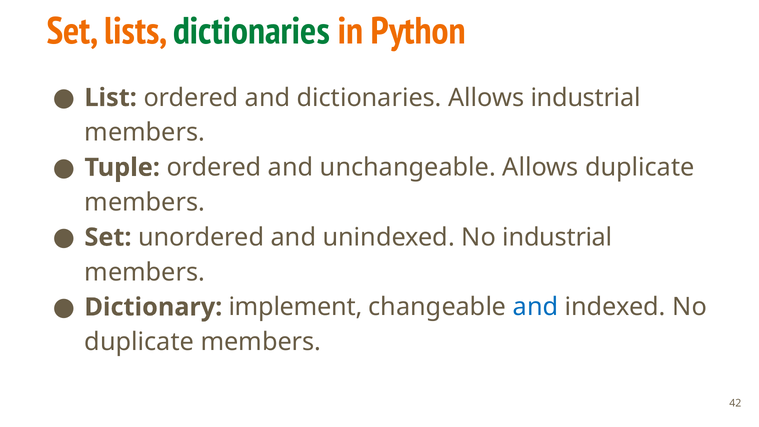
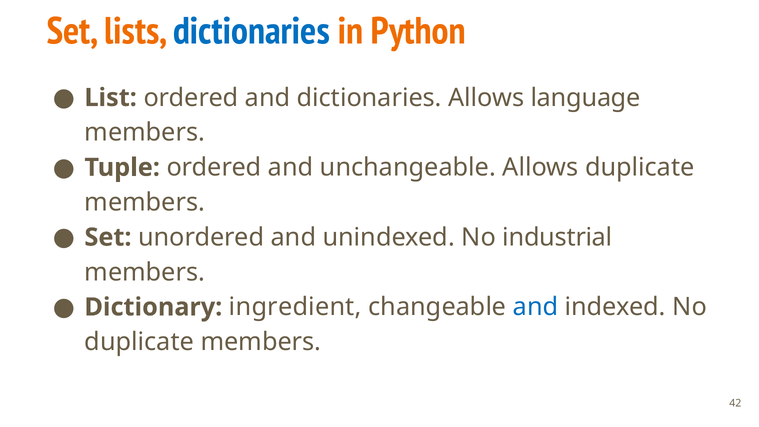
dictionaries at (252, 31) colour: green -> blue
Allows industrial: industrial -> language
implement: implement -> ingredient
